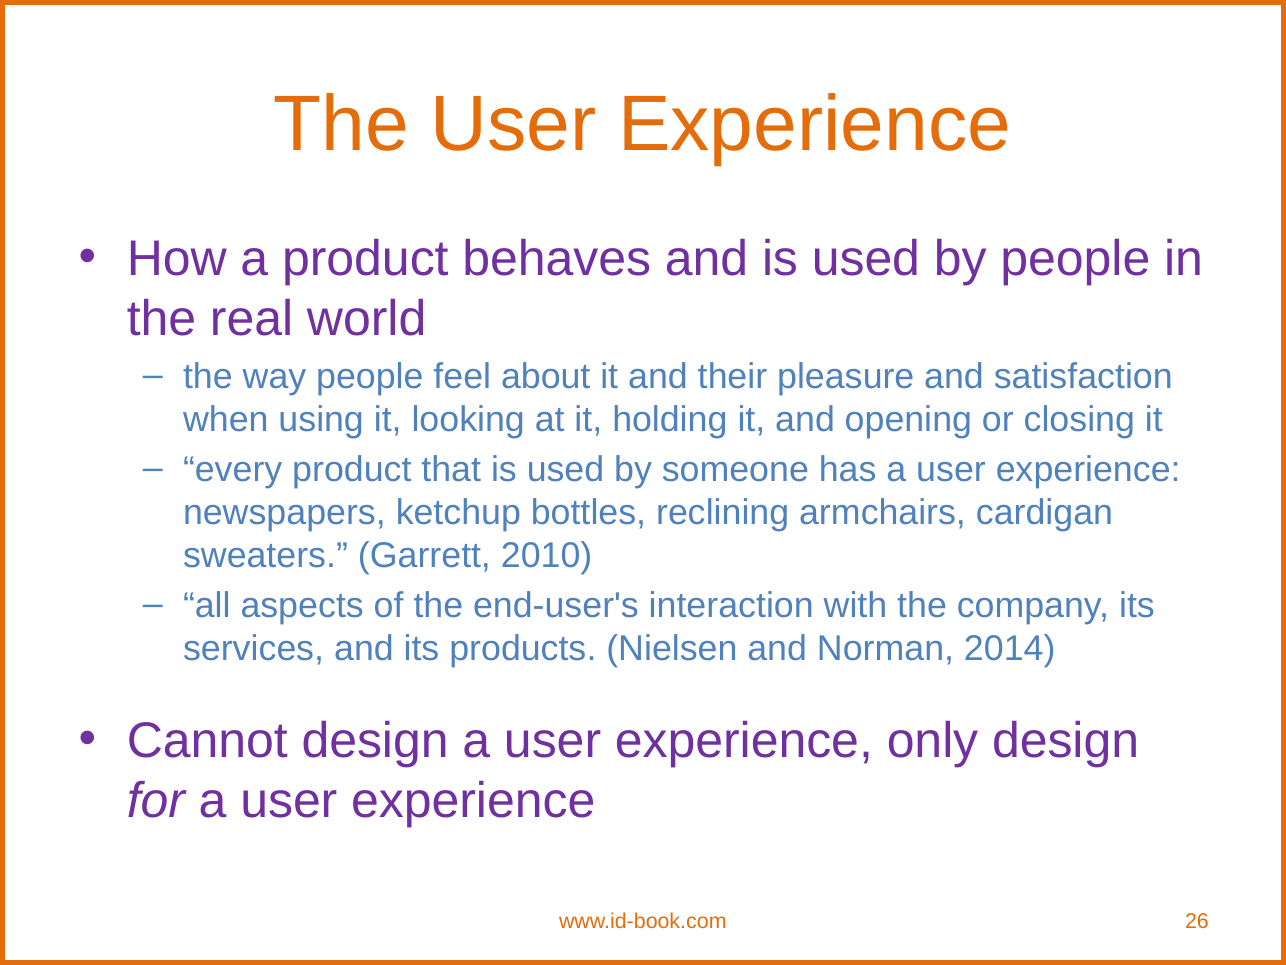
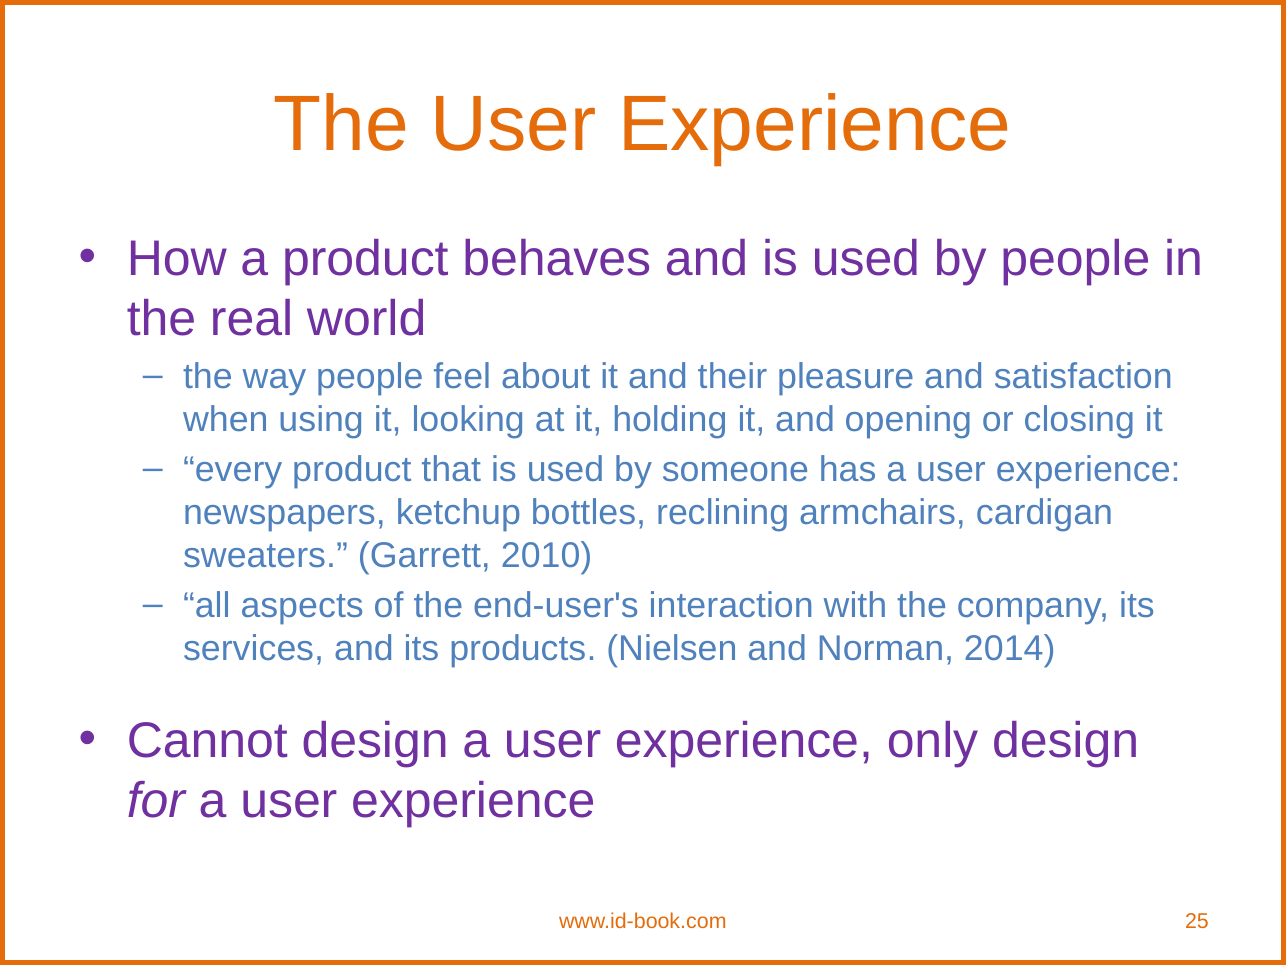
26: 26 -> 25
